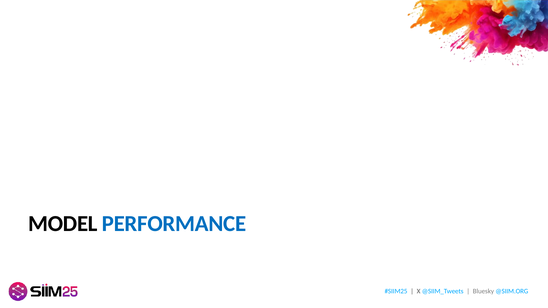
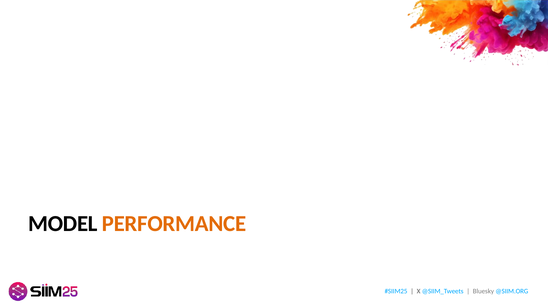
PERFORMANCE colour: blue -> orange
